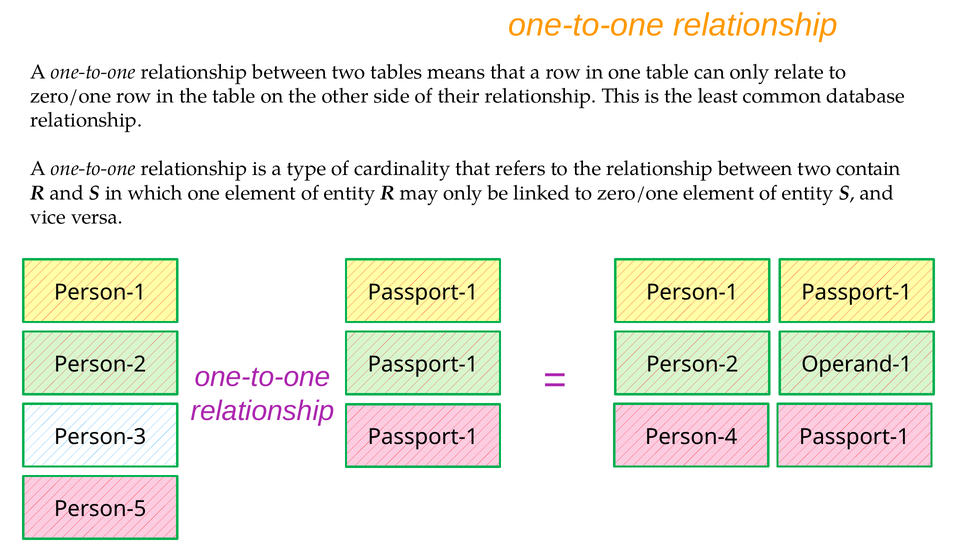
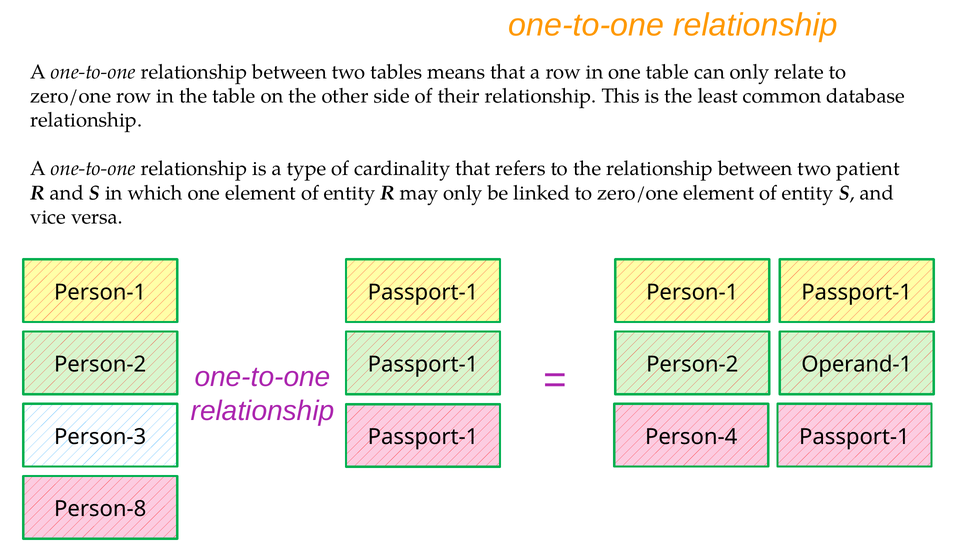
contain: contain -> patient
Person-5: Person-5 -> Person-8
